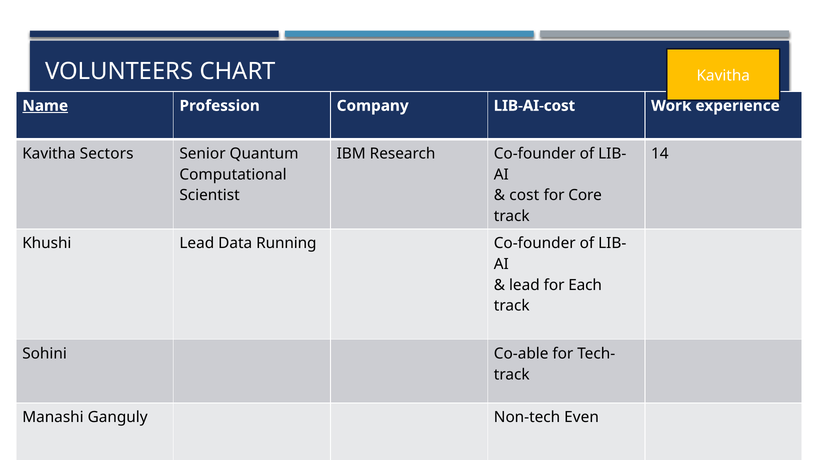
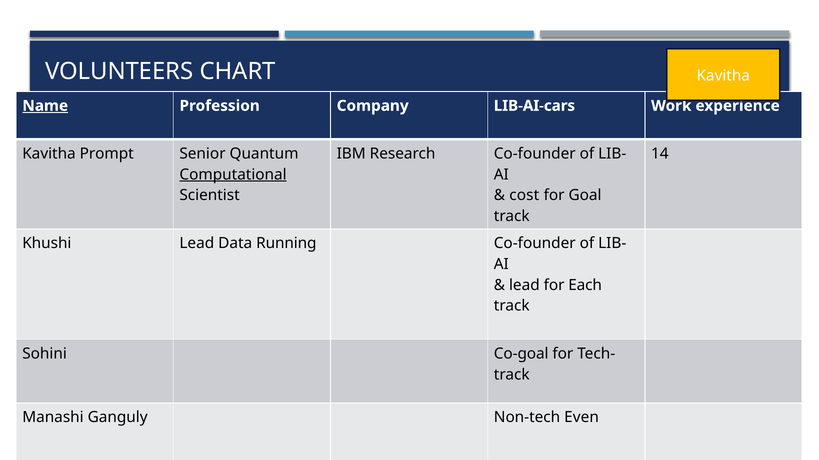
LIB-AI-cost: LIB-AI-cost -> LIB-AI-cars
Sectors: Sectors -> Prompt
Computational underline: none -> present
Core: Core -> Goal
Co-able: Co-able -> Co-goal
